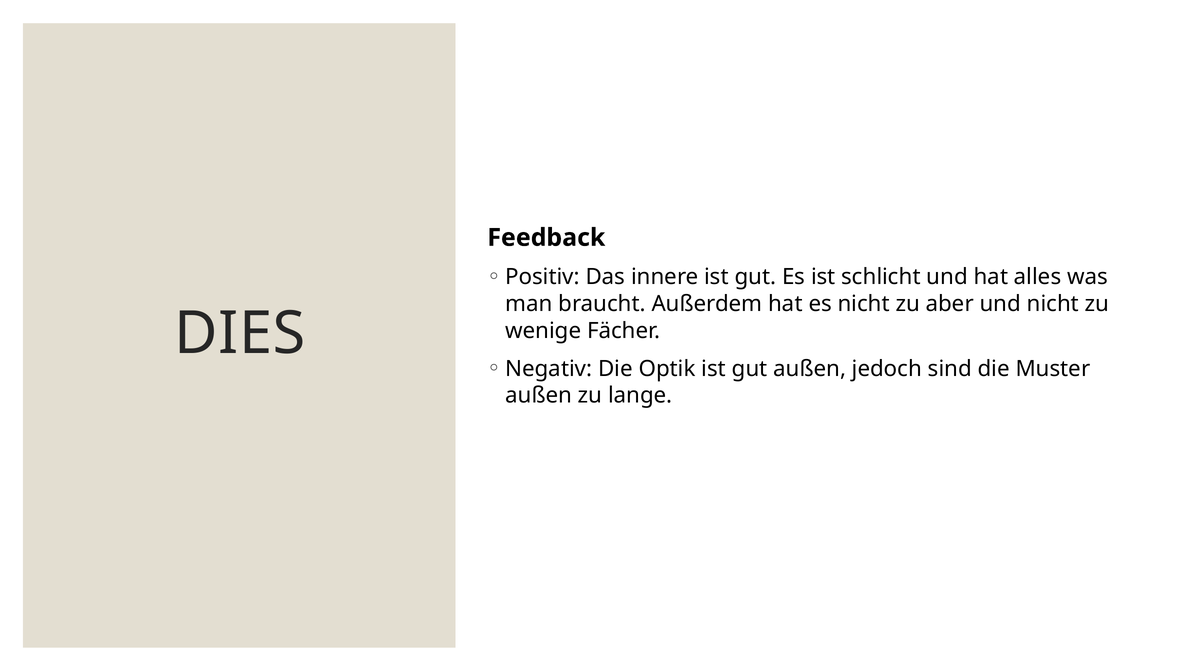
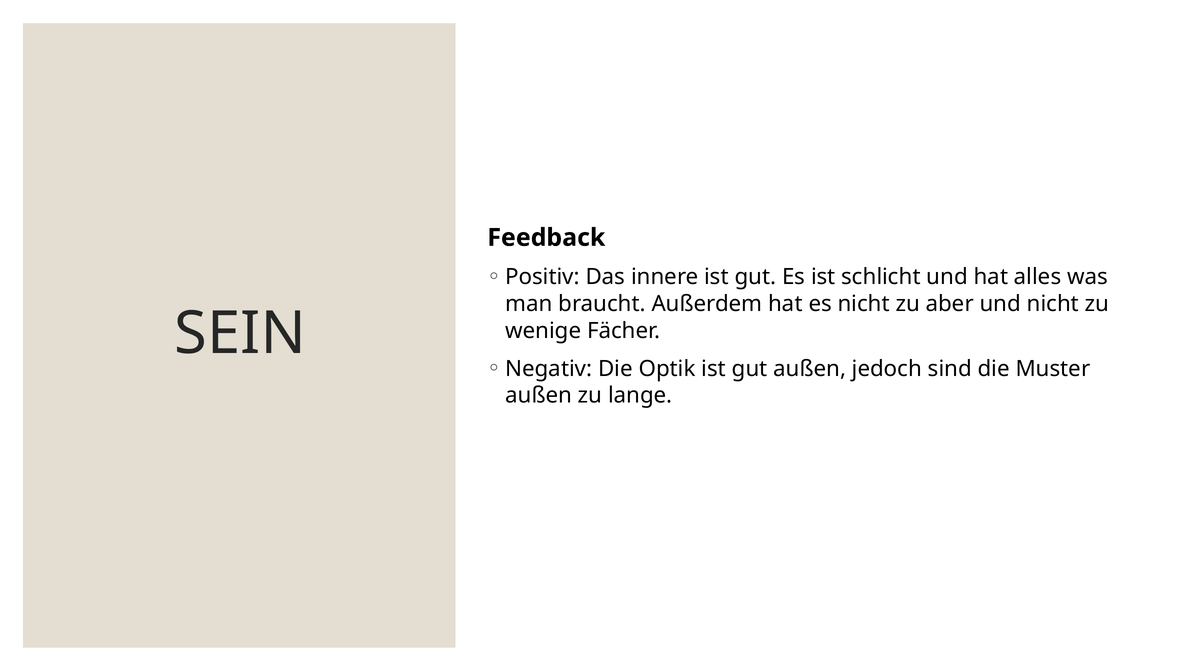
DIES: DIES -> SEIN
